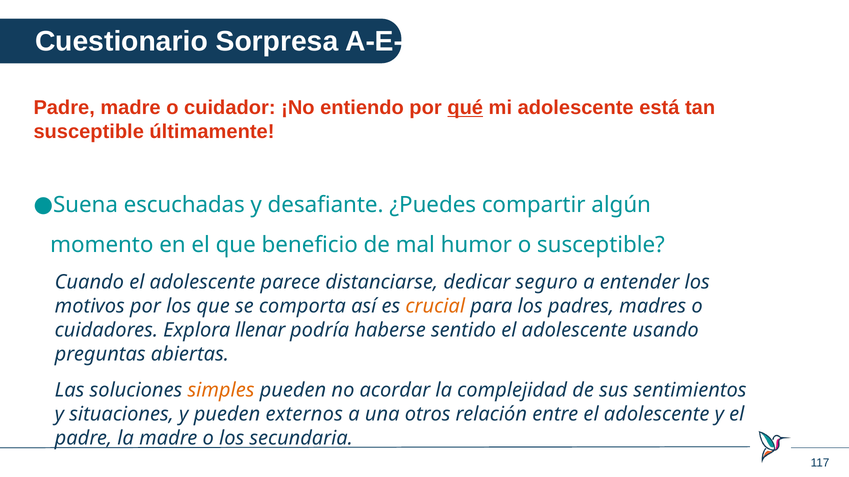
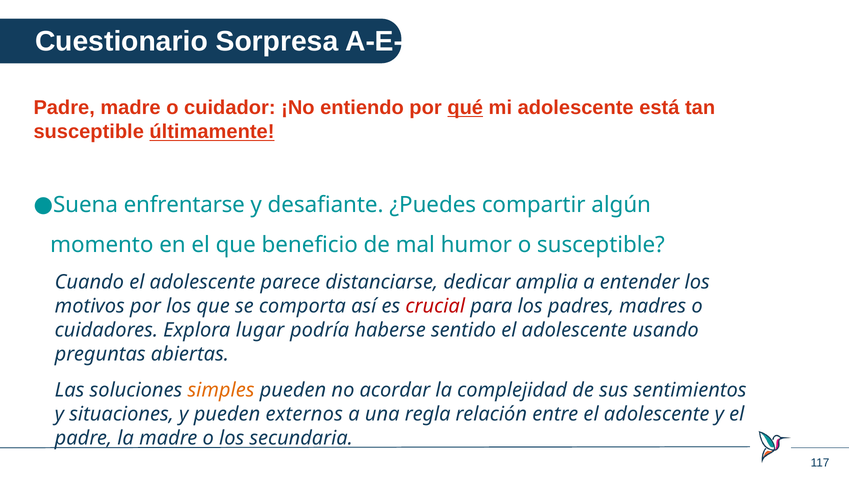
últimamente underline: none -> present
escuchadas: escuchadas -> enfrentarse
seguro: seguro -> amplia
crucial colour: orange -> red
llenar: llenar -> lugar
otros: otros -> regla
